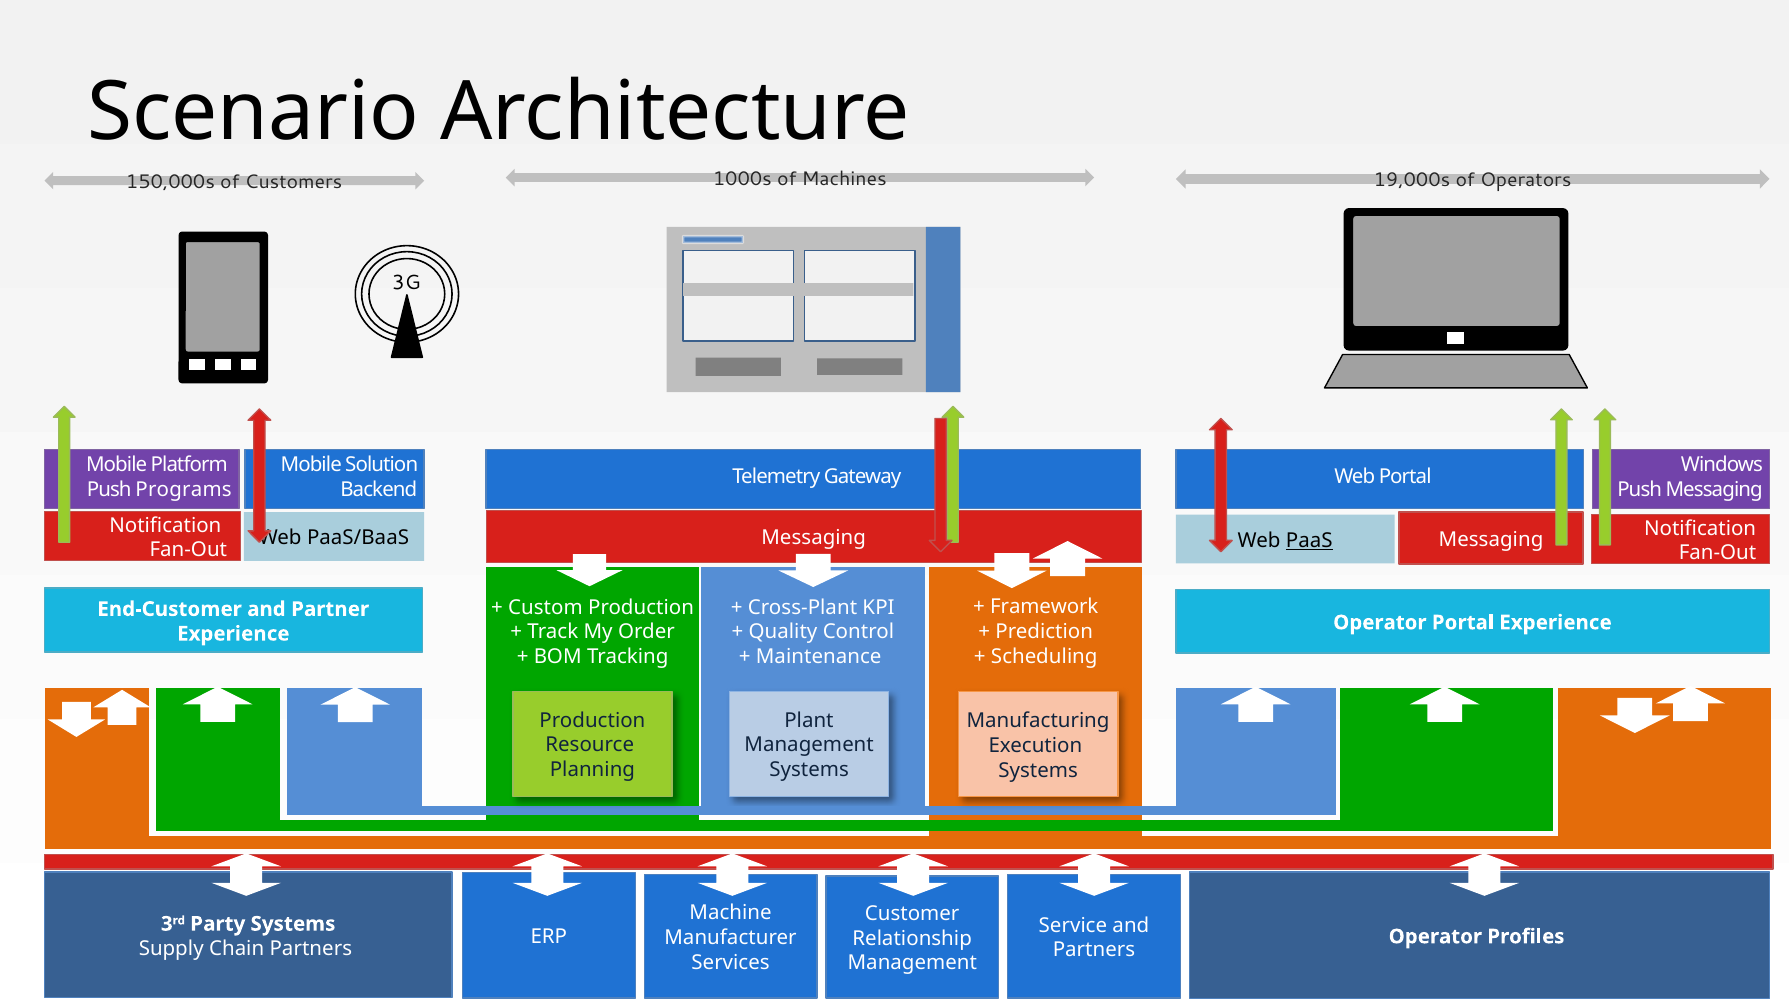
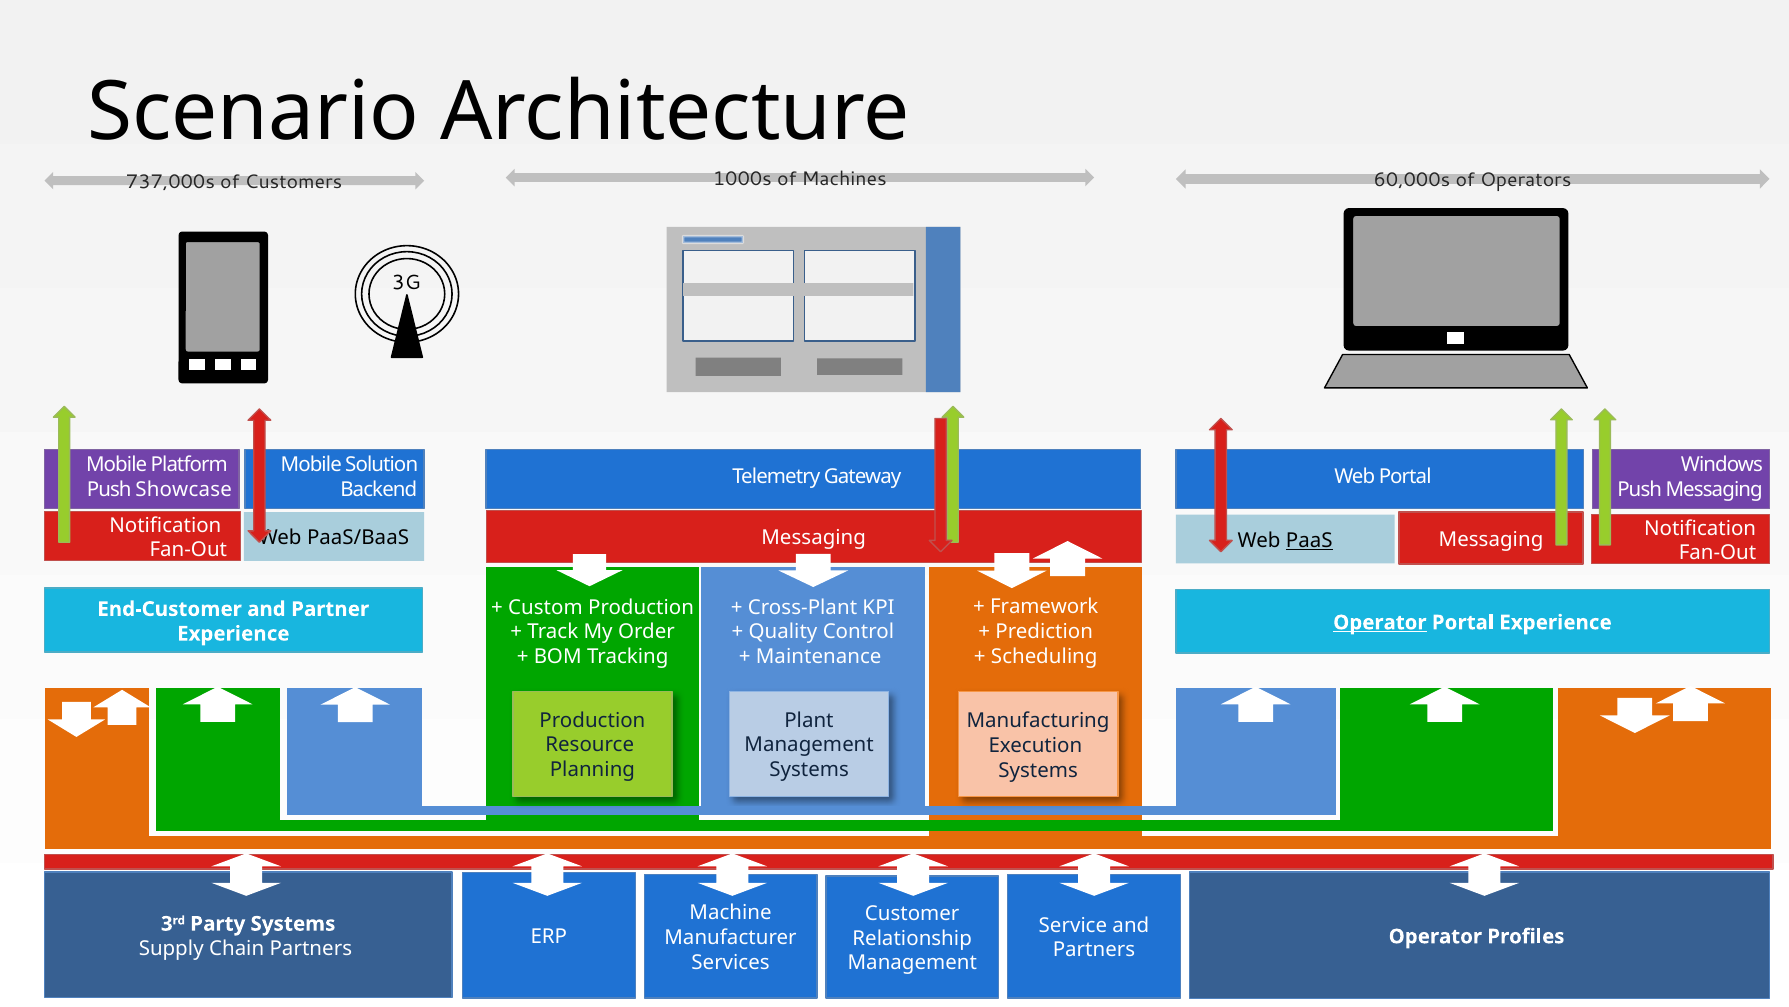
19,000s: 19,000s -> 60,000s
150,000s: 150,000s -> 737,000s
Programs: Programs -> Showcase
Operator at (1380, 622) underline: none -> present
